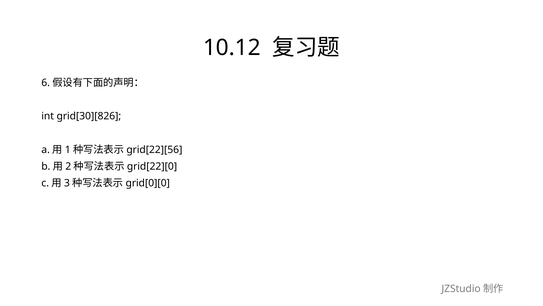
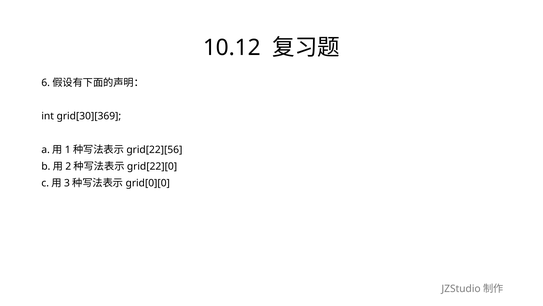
grid[30][826: grid[30][826 -> grid[30][369
